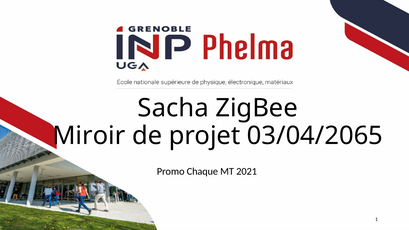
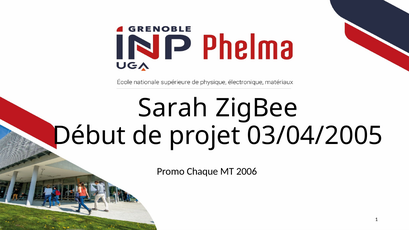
Sacha: Sacha -> Sarah
Miroir: Miroir -> Début
03/04/2065: 03/04/2065 -> 03/04/2005
2021: 2021 -> 2006
